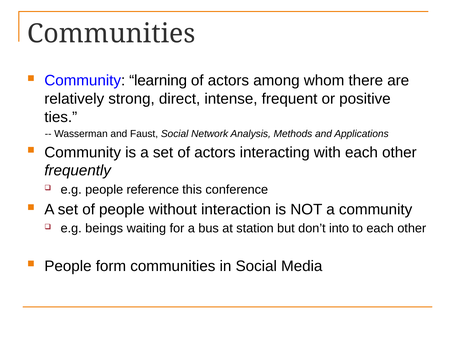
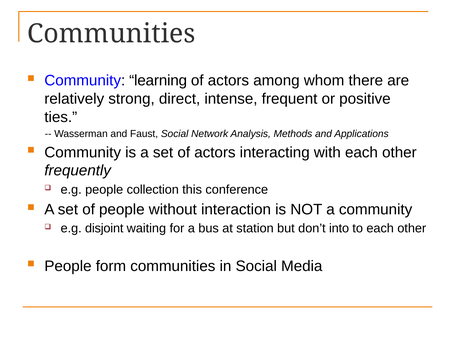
reference: reference -> collection
beings: beings -> disjoint
